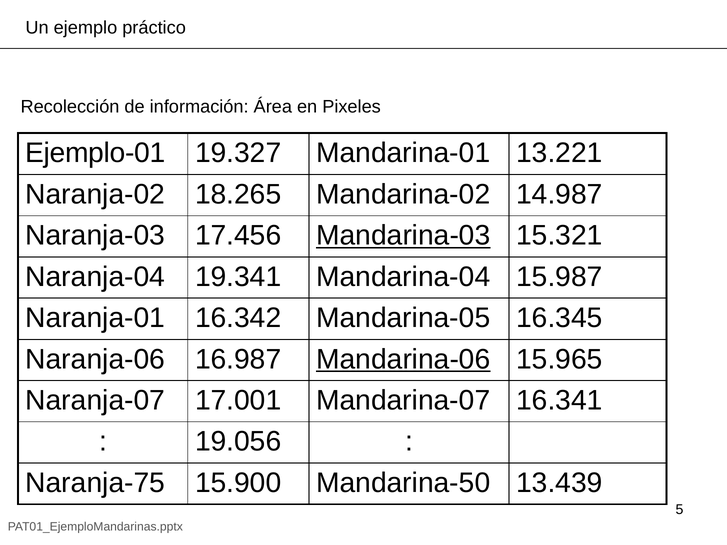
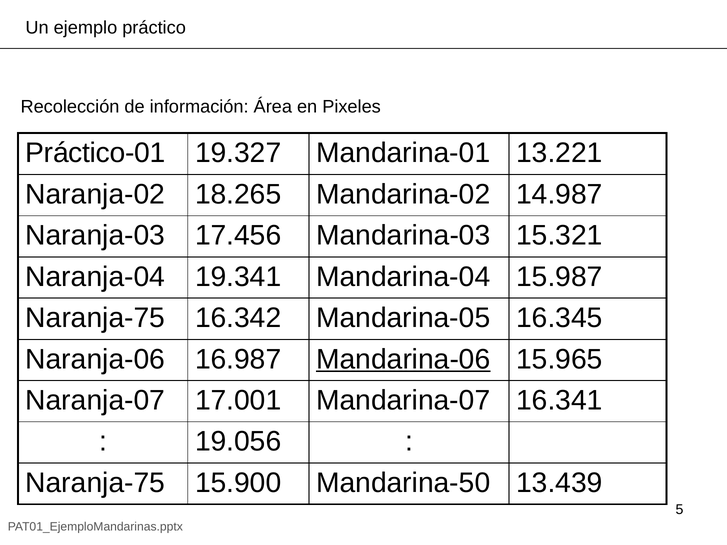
Ejemplo-01: Ejemplo-01 -> Práctico-01
Mandarina-03 underline: present -> none
Naranja-01 at (95, 318): Naranja-01 -> Naranja-75
